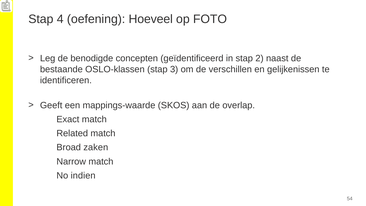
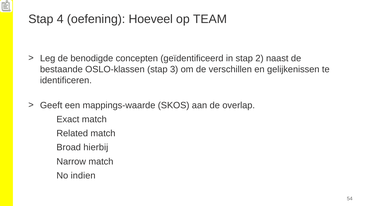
FOTO: FOTO -> TEAM
zaken: zaken -> hierbij
